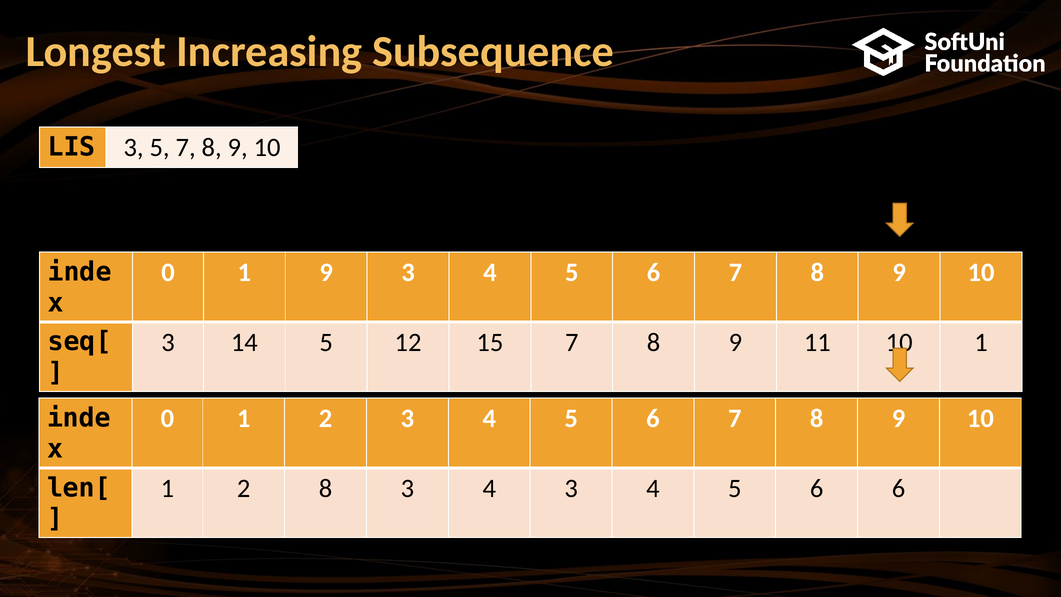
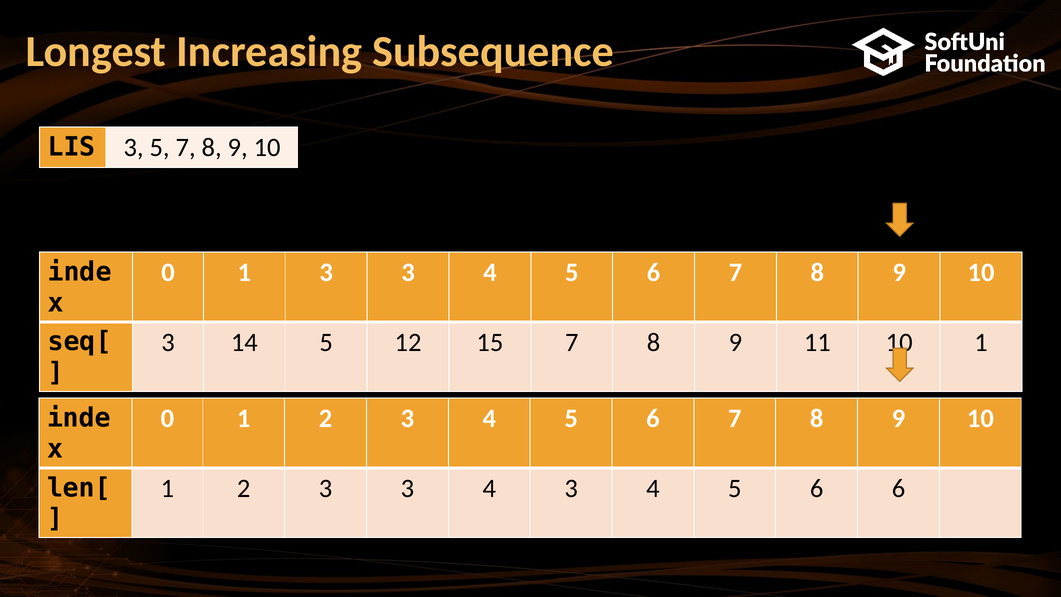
1 9: 9 -> 3
8 at (326, 488): 8 -> 3
